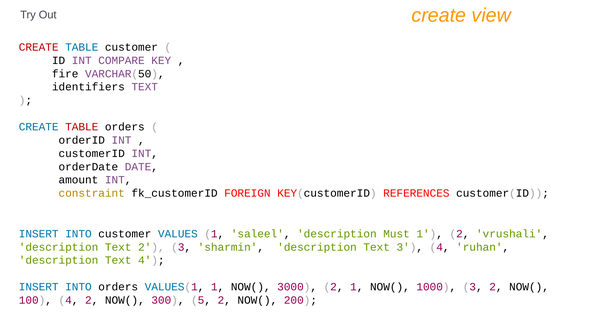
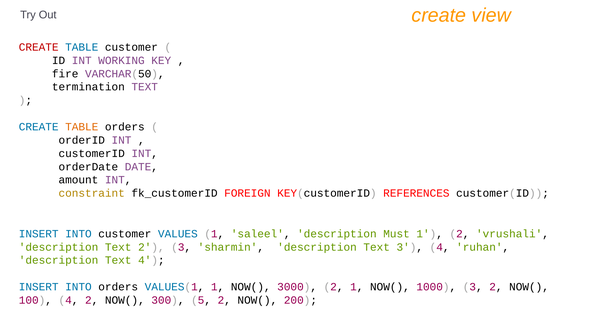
COMPARE: COMPARE -> WORKING
identifiers: identifiers -> termination
TABLE at (82, 127) colour: red -> orange
